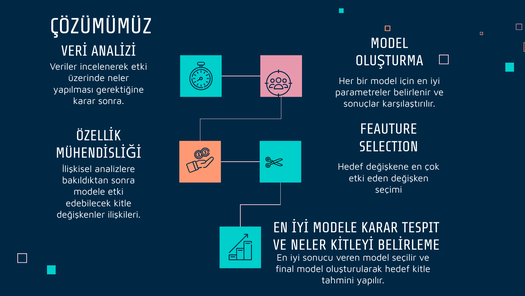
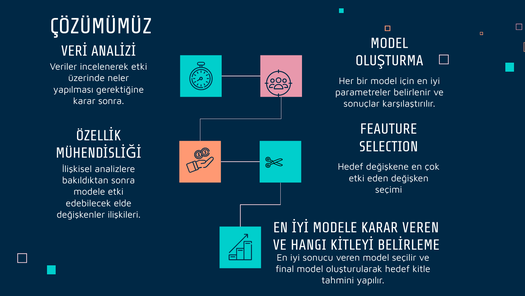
edebilecek kitle: kitle -> elde
KARAR TESPIT: TESPIT -> VEREN
VE NELER: NELER -> HANGI
